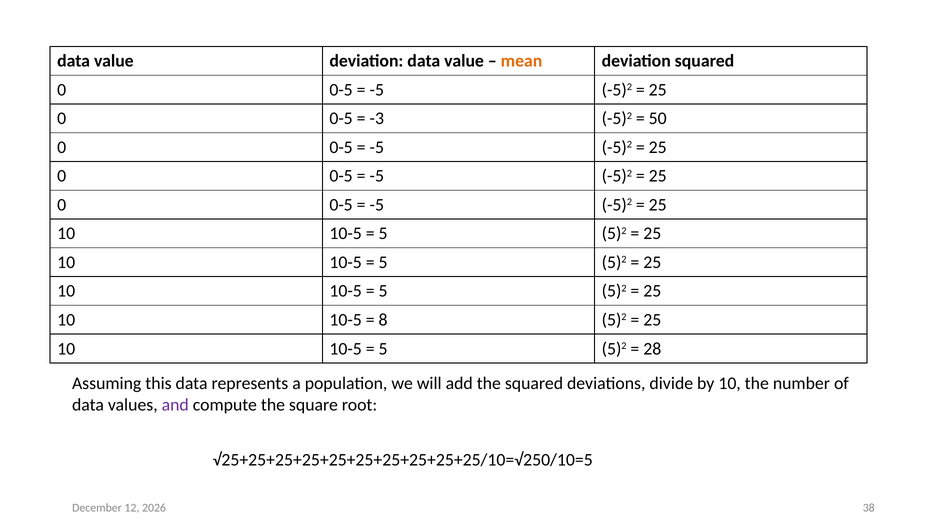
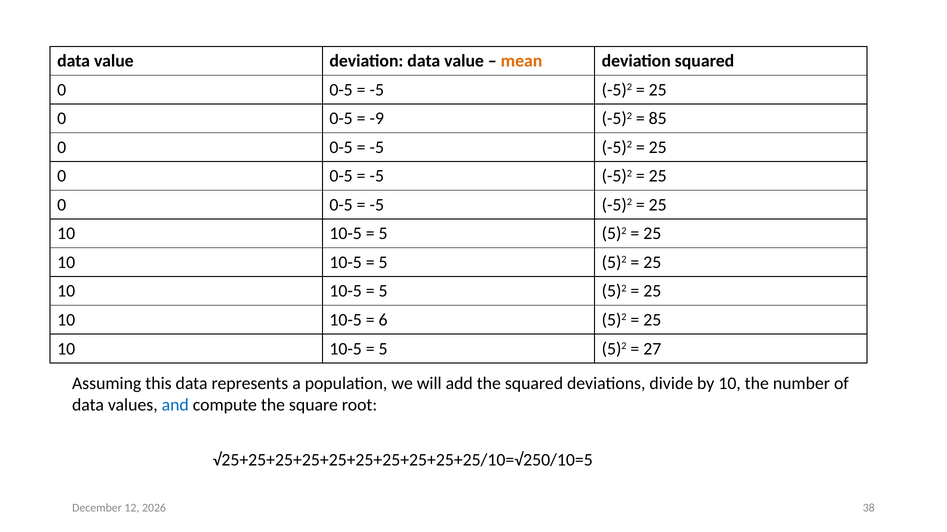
-3: -3 -> -9
50: 50 -> 85
8: 8 -> 6
28: 28 -> 27
and colour: purple -> blue
